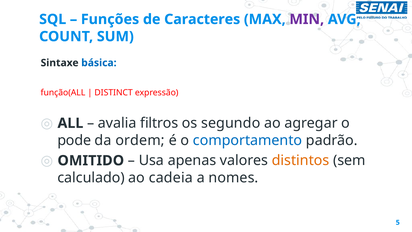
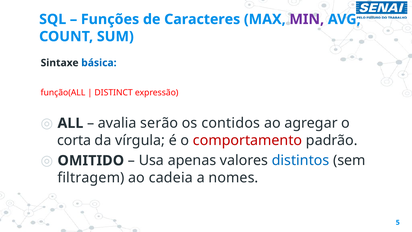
filtros: filtros -> serão
segundo: segundo -> contidos
pode: pode -> corta
ordem: ordem -> vírgula
comportamento colour: blue -> red
distintos colour: orange -> blue
calculado: calculado -> filtragem
